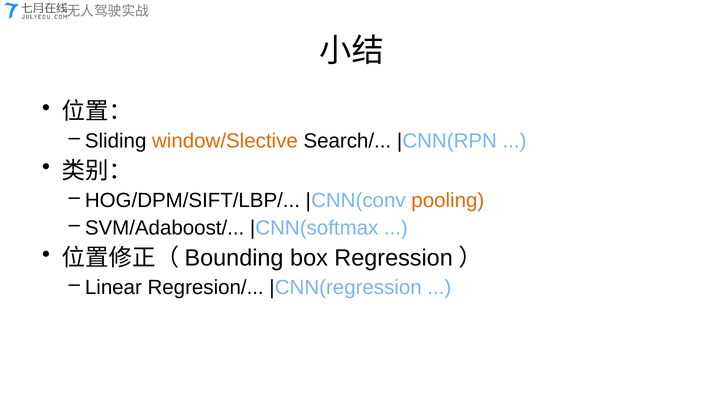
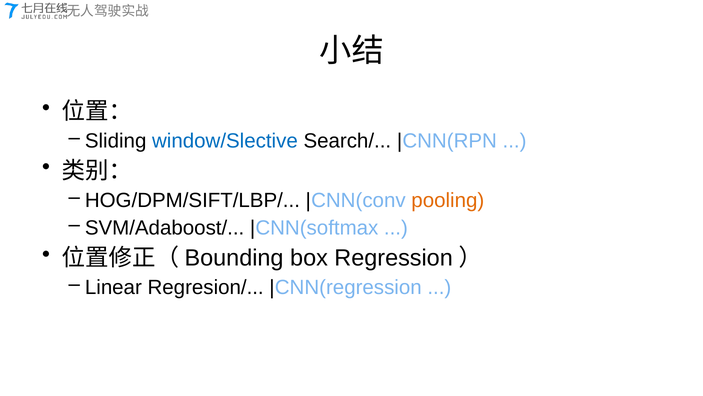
window/Slective colour: orange -> blue
